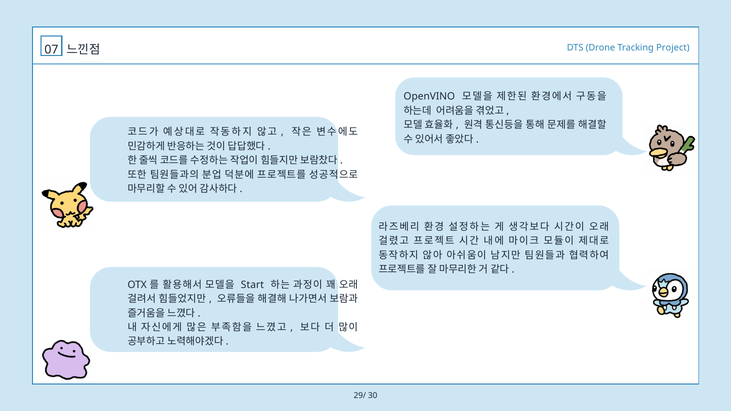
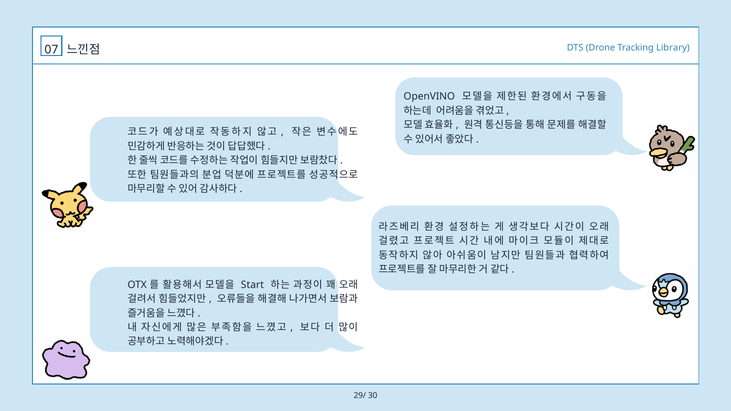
Project: Project -> Library
